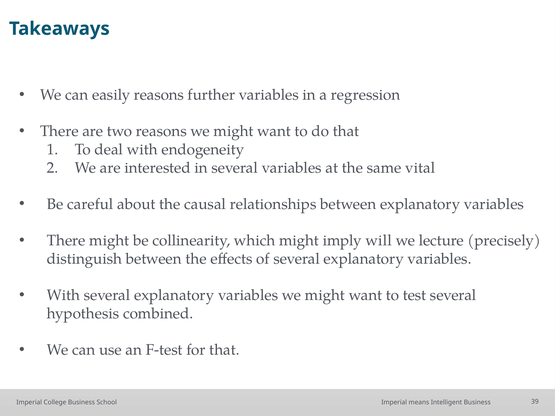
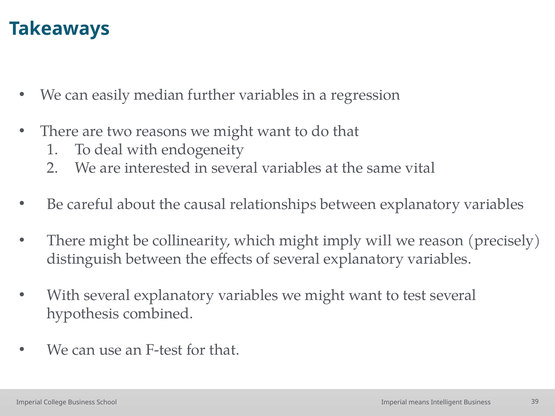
easily reasons: reasons -> median
lecture: lecture -> reason
